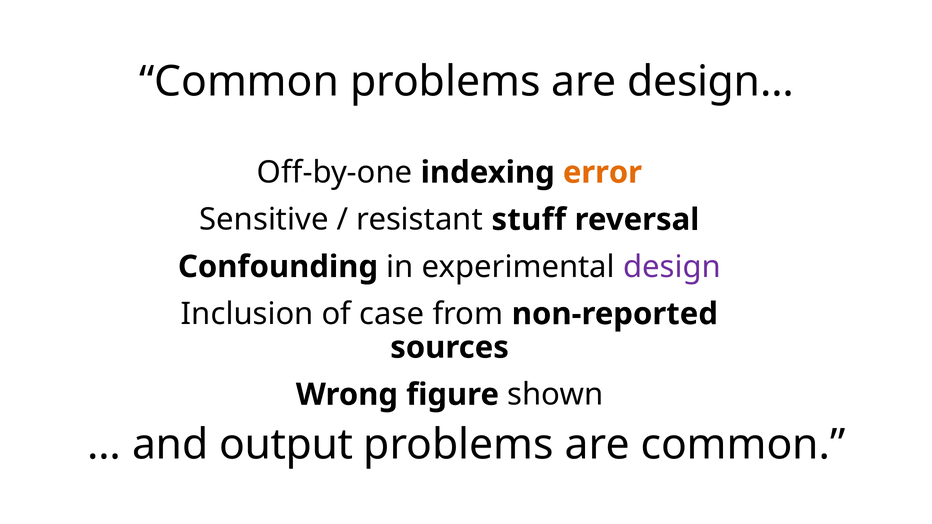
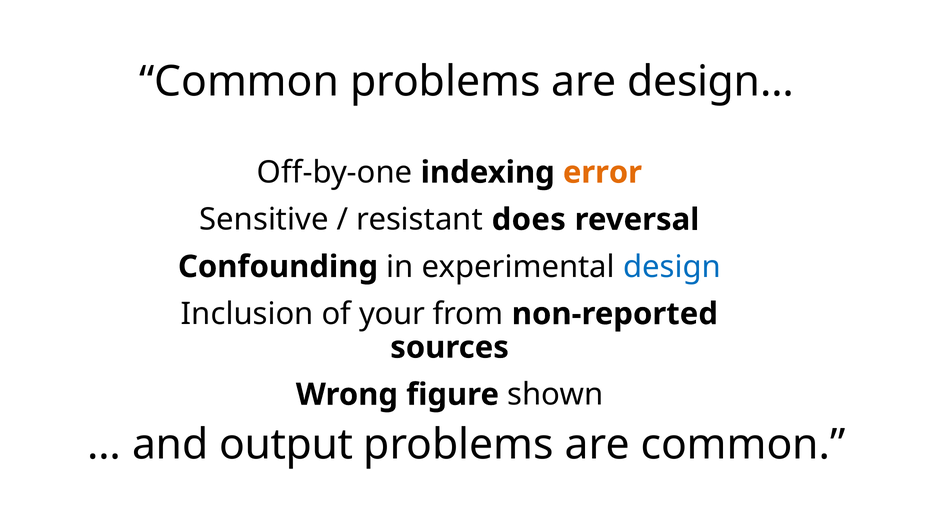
stuff: stuff -> does
design colour: purple -> blue
case: case -> your
